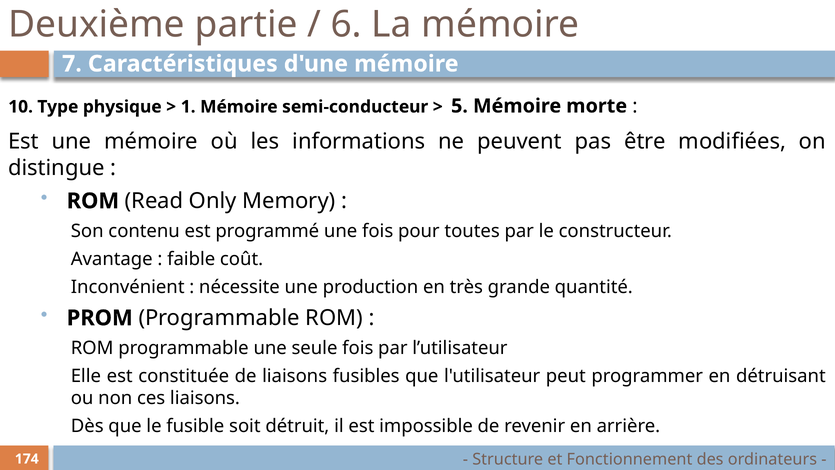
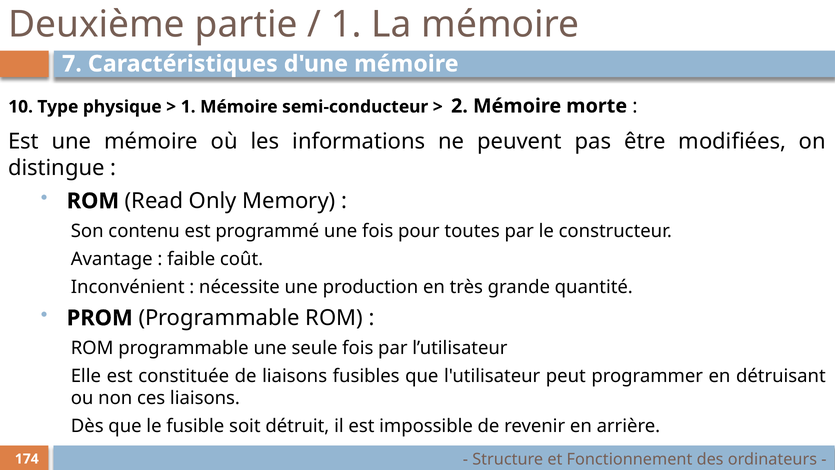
6 at (346, 24): 6 -> 1
5: 5 -> 2
